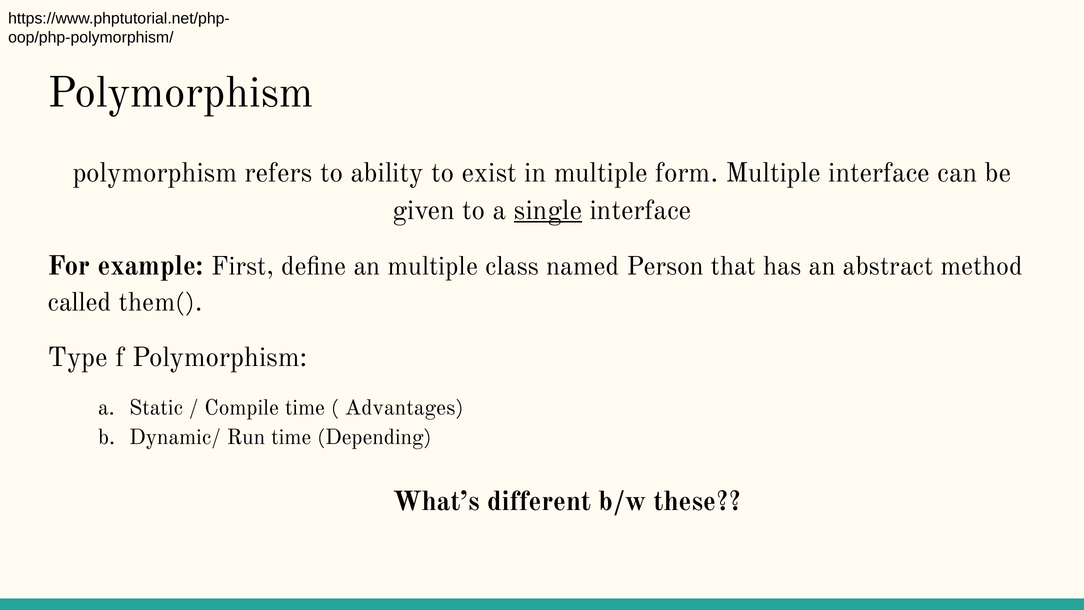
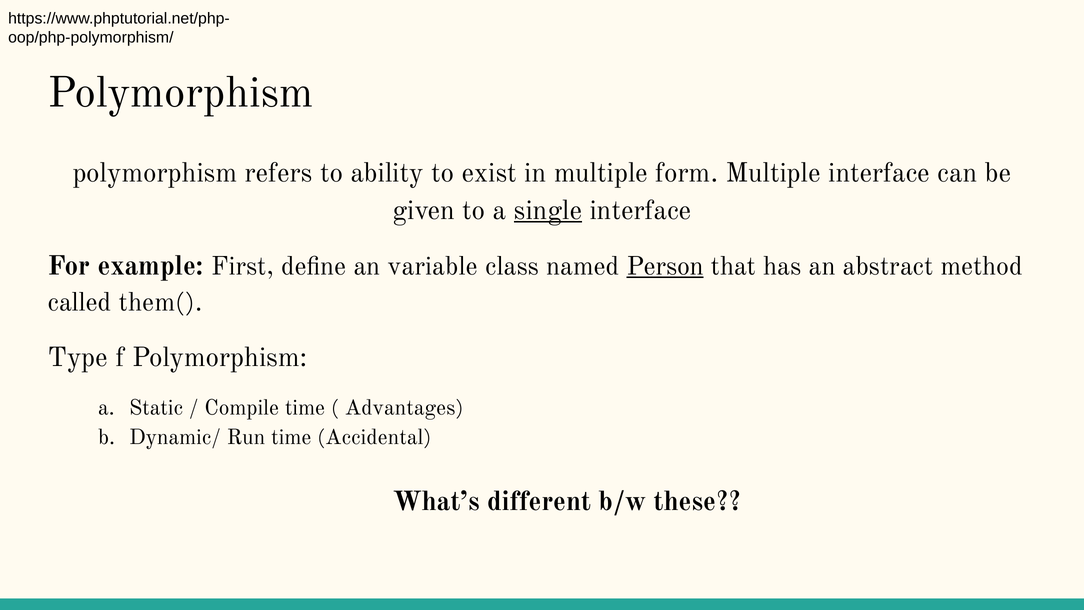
an multiple: multiple -> variable
Person underline: none -> present
Depending: Depending -> Accidental
